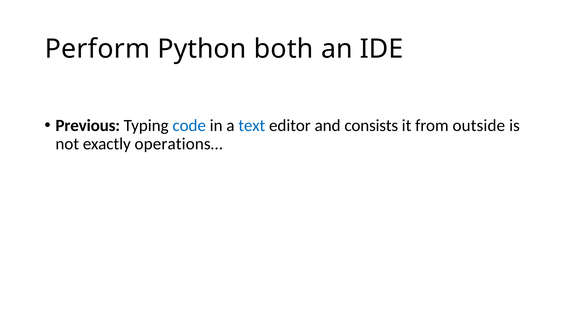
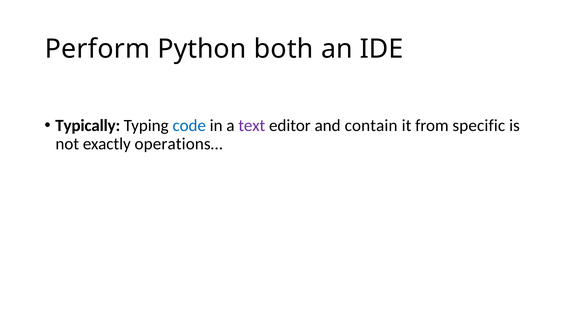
Previous: Previous -> Typically
text colour: blue -> purple
consists: consists -> contain
outside: outside -> specific
